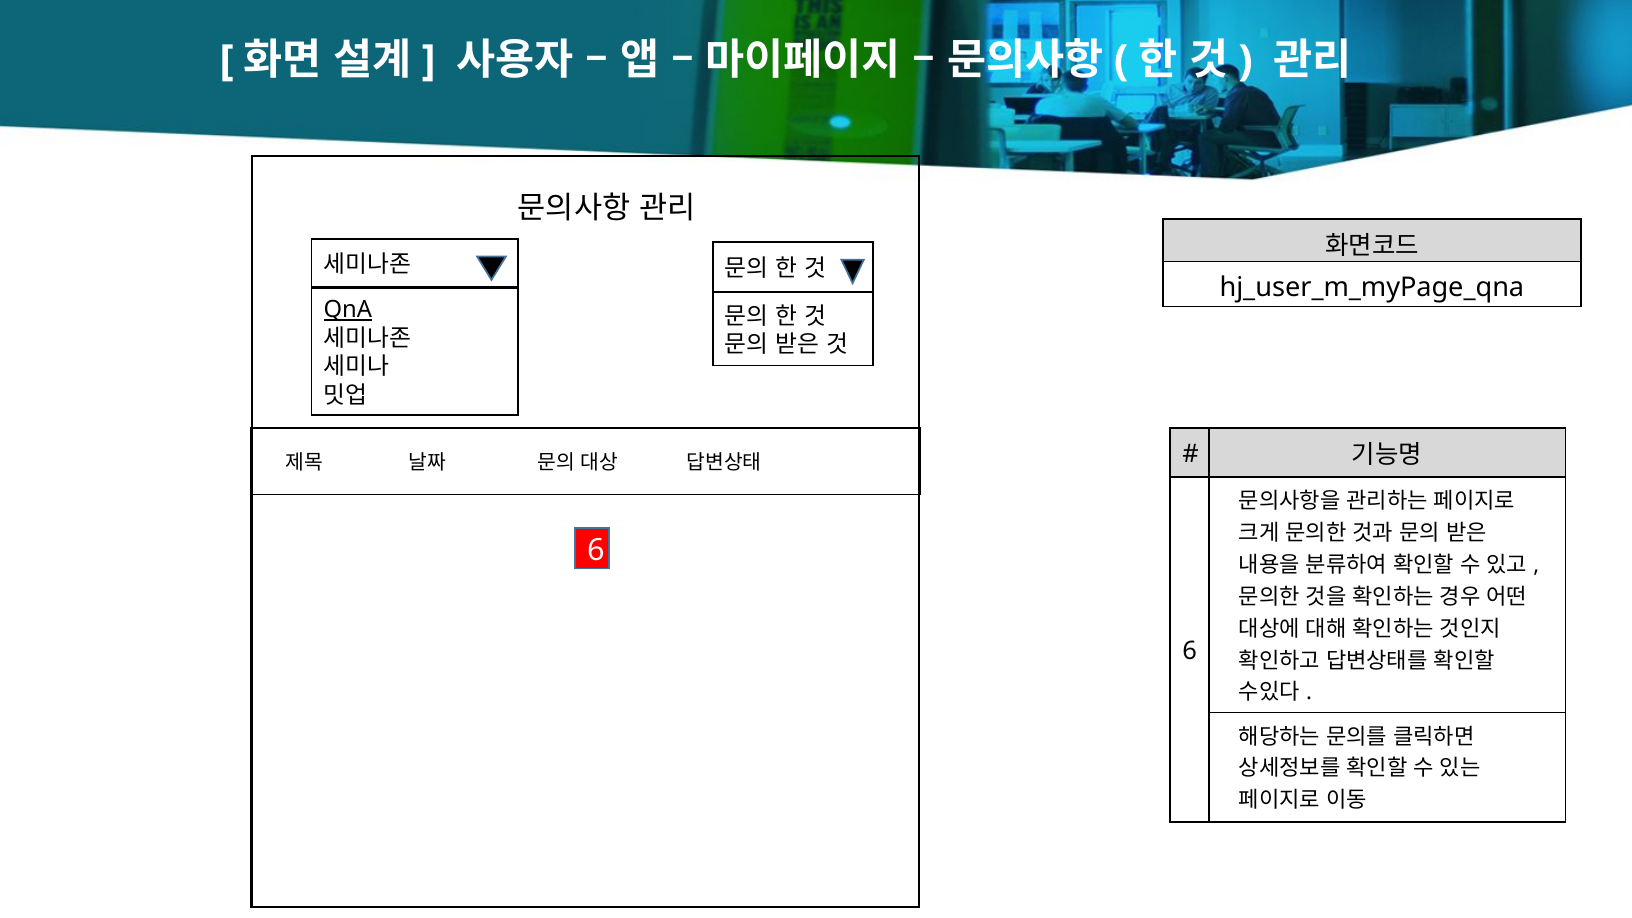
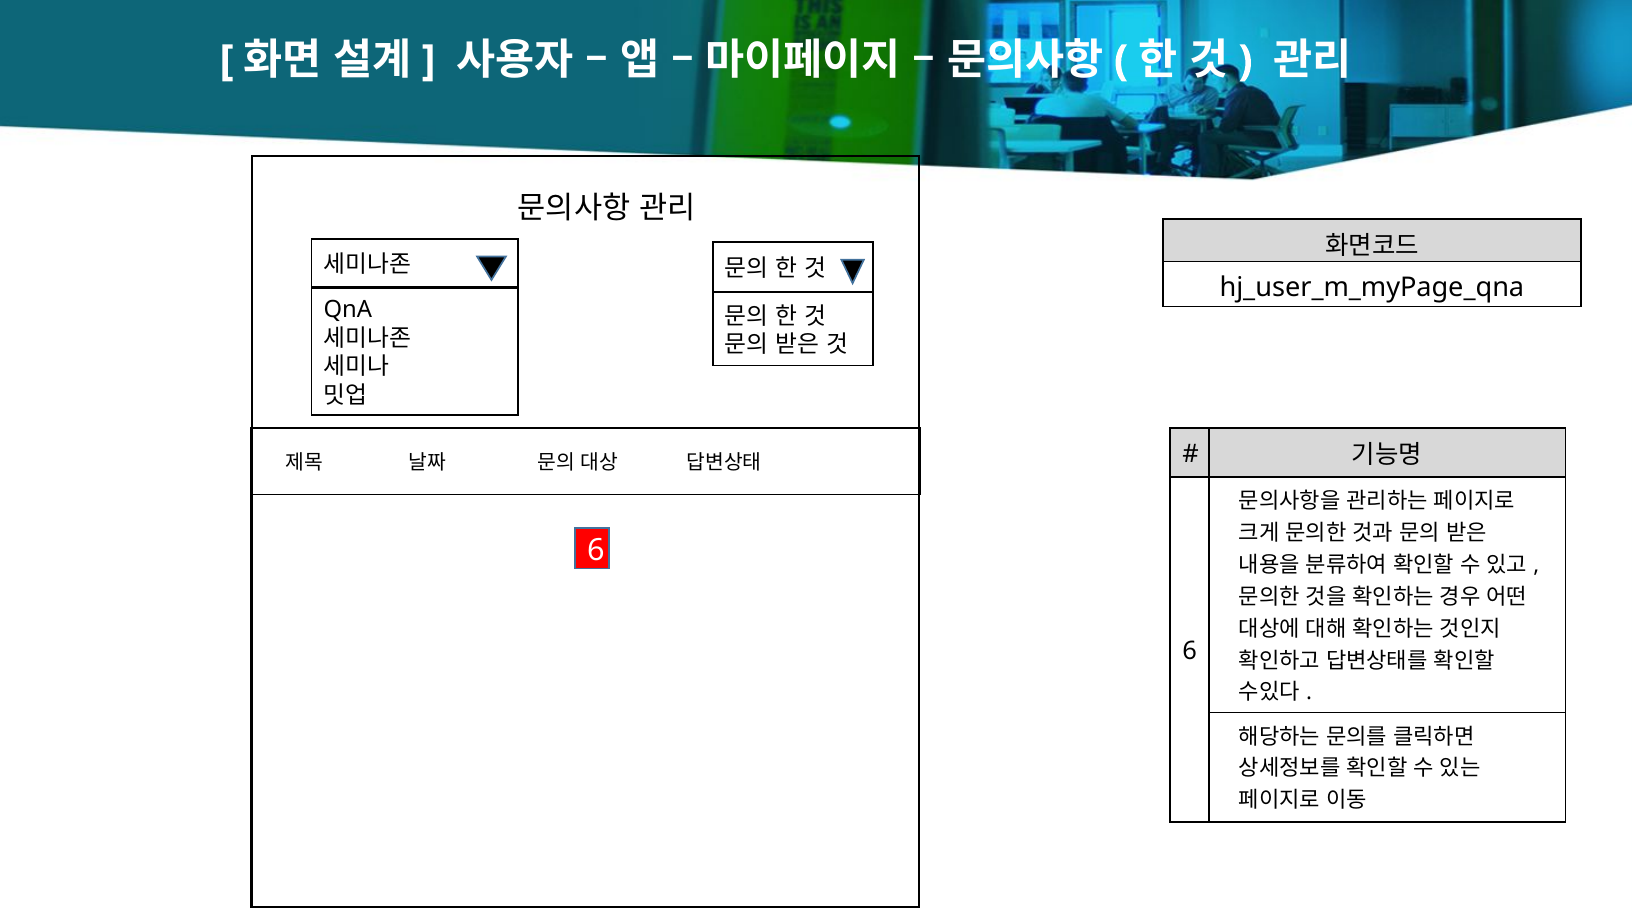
QnA underline: present -> none
